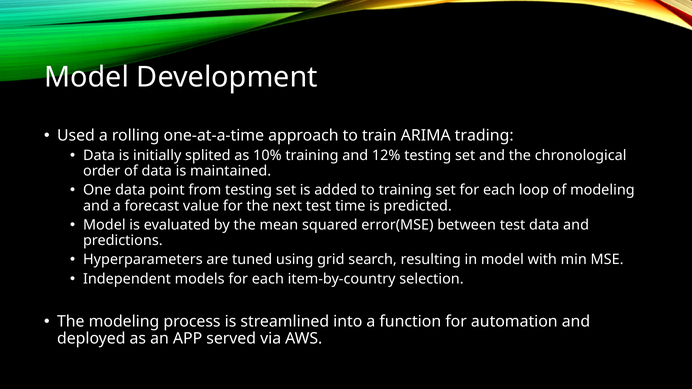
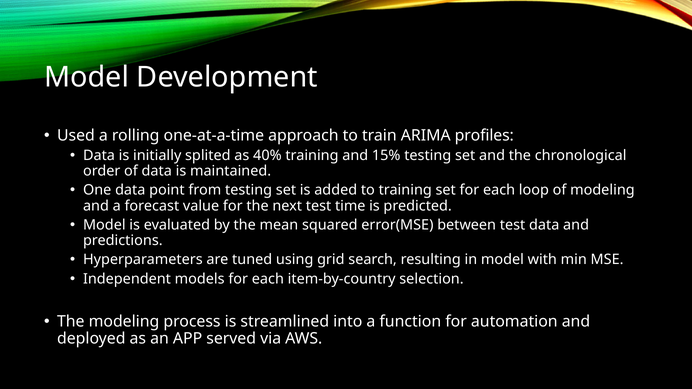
trading: trading -> profiles
10%: 10% -> 40%
12%: 12% -> 15%
